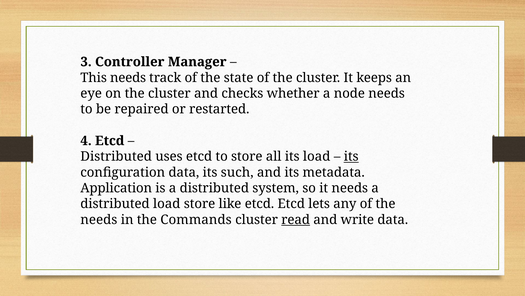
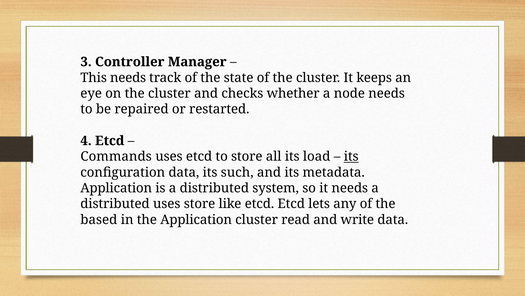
Distributed at (116, 156): Distributed -> Commands
distributed load: load -> uses
needs at (99, 219): needs -> based
the Commands: Commands -> Application
read underline: present -> none
